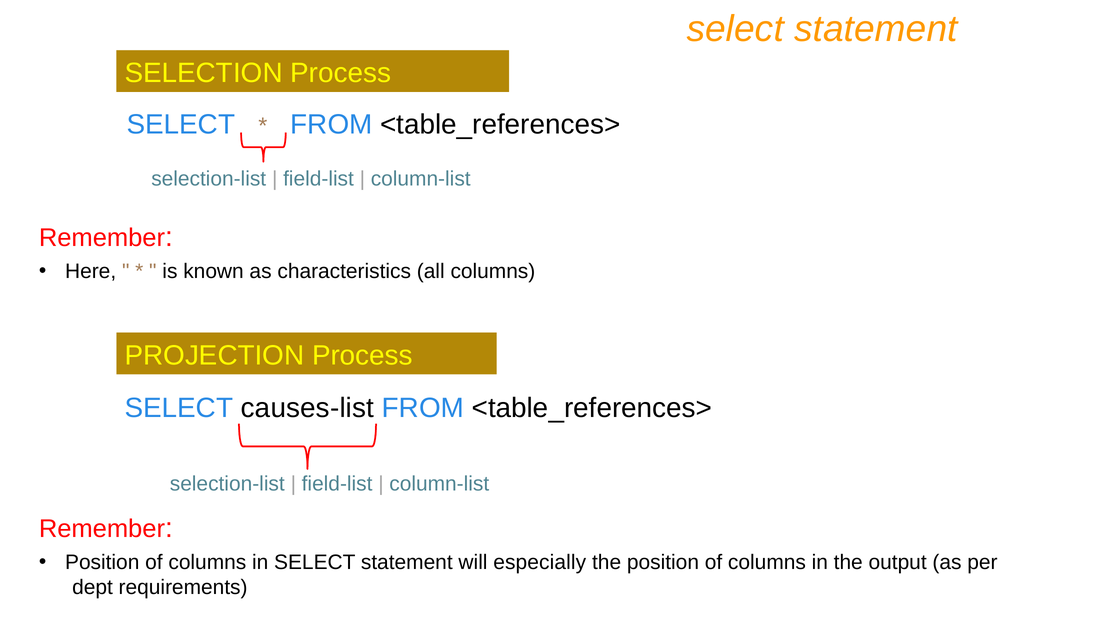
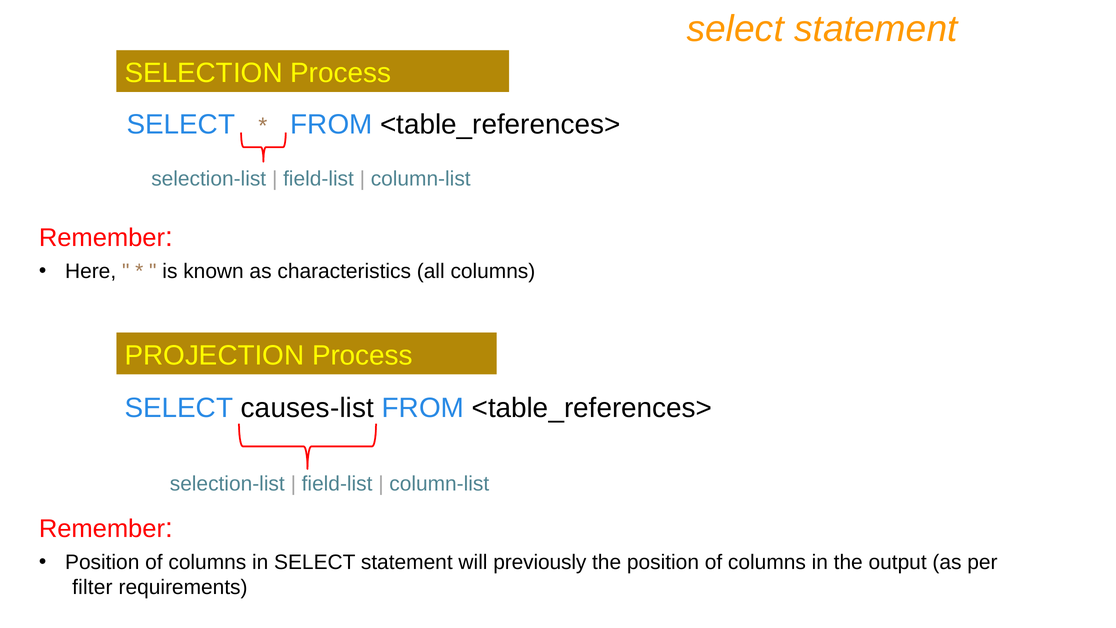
especially: especially -> previously
dept: dept -> filter
